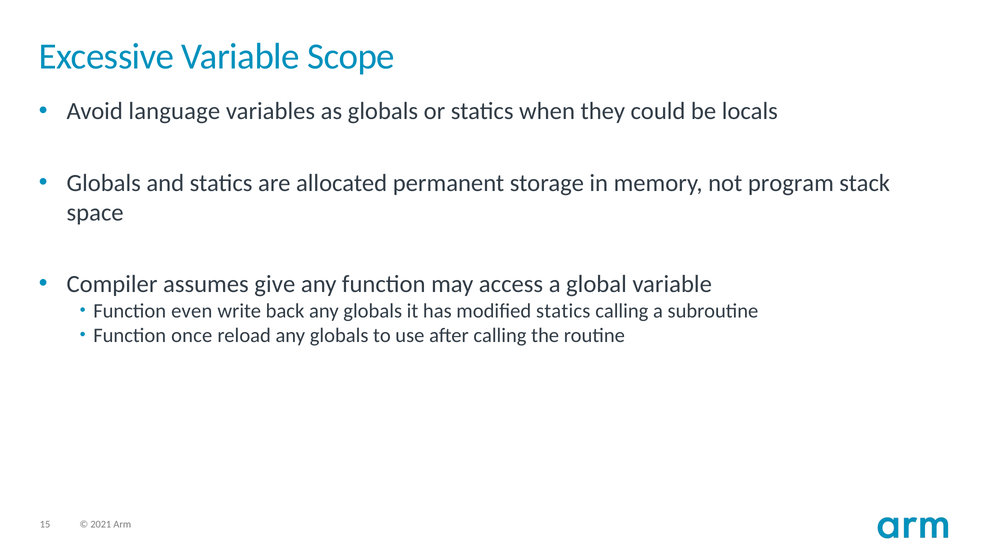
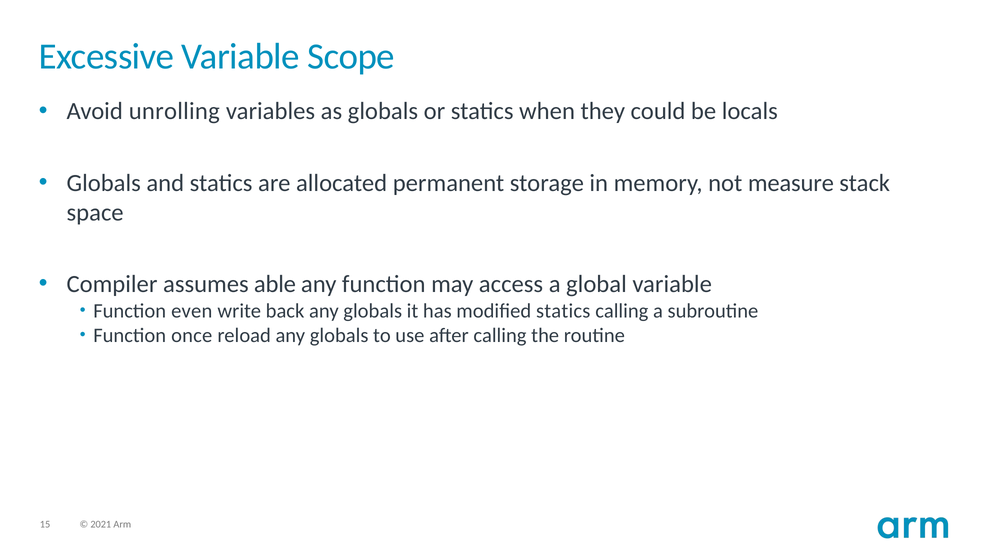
language: language -> unrolling
program: program -> measure
give: give -> able
